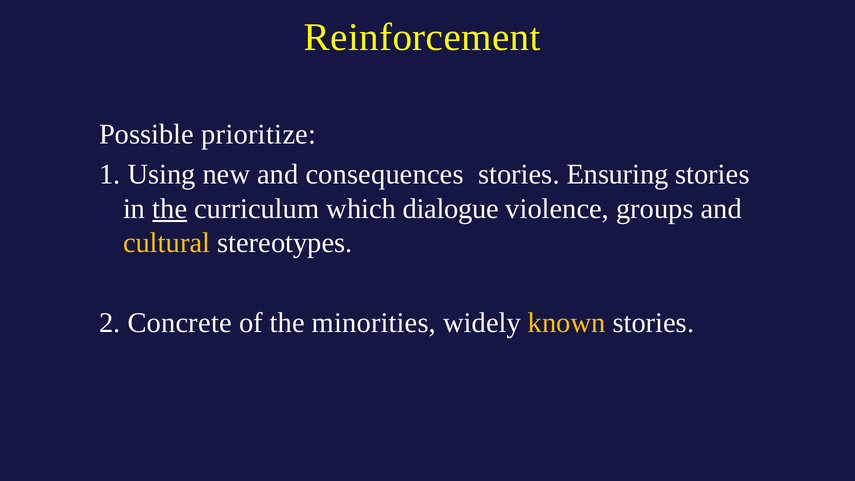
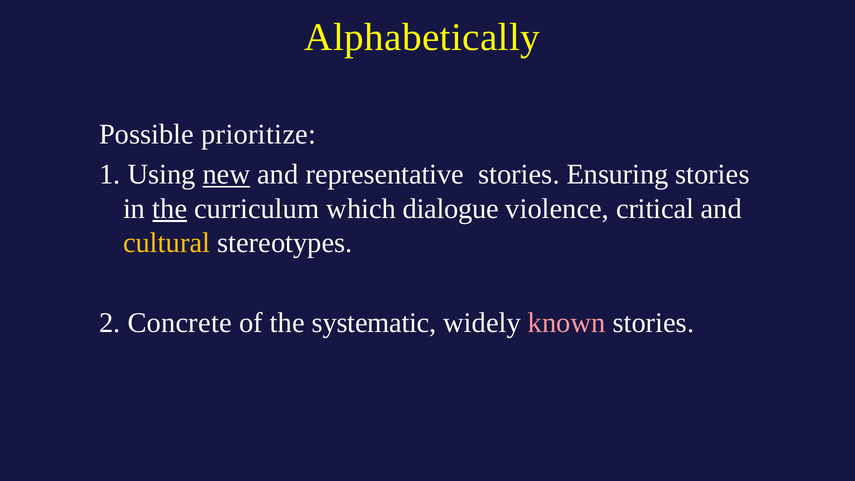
Reinforcement: Reinforcement -> Alphabetically
new underline: none -> present
consequences: consequences -> representative
groups: groups -> critical
minorities: minorities -> systematic
known colour: yellow -> pink
